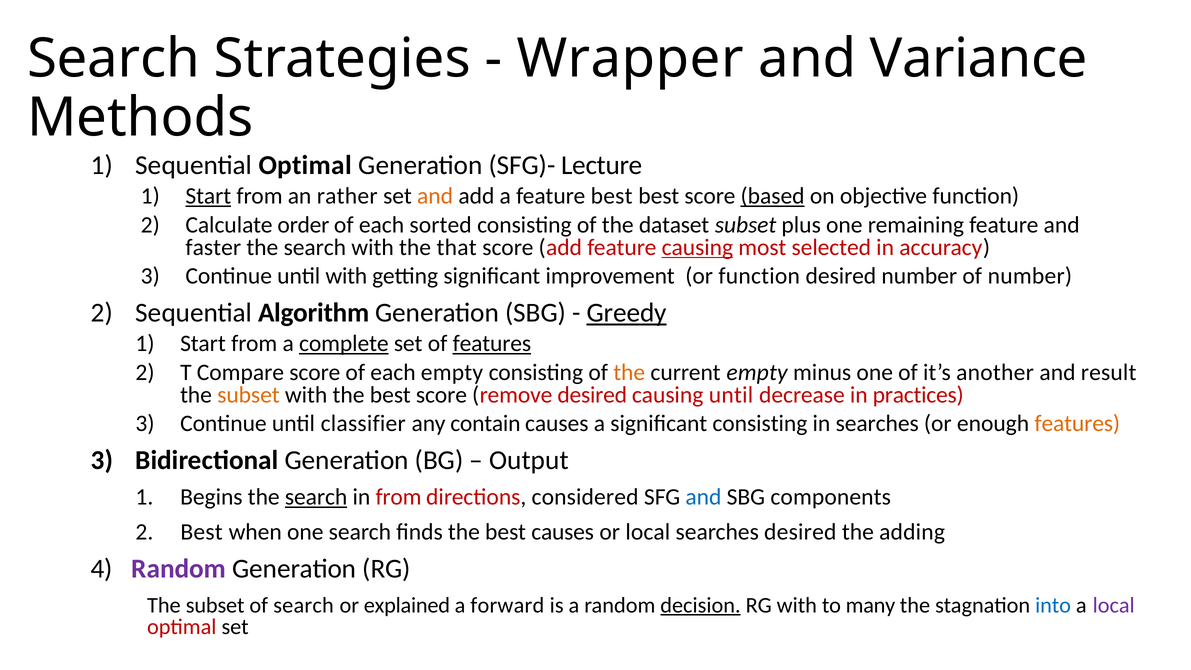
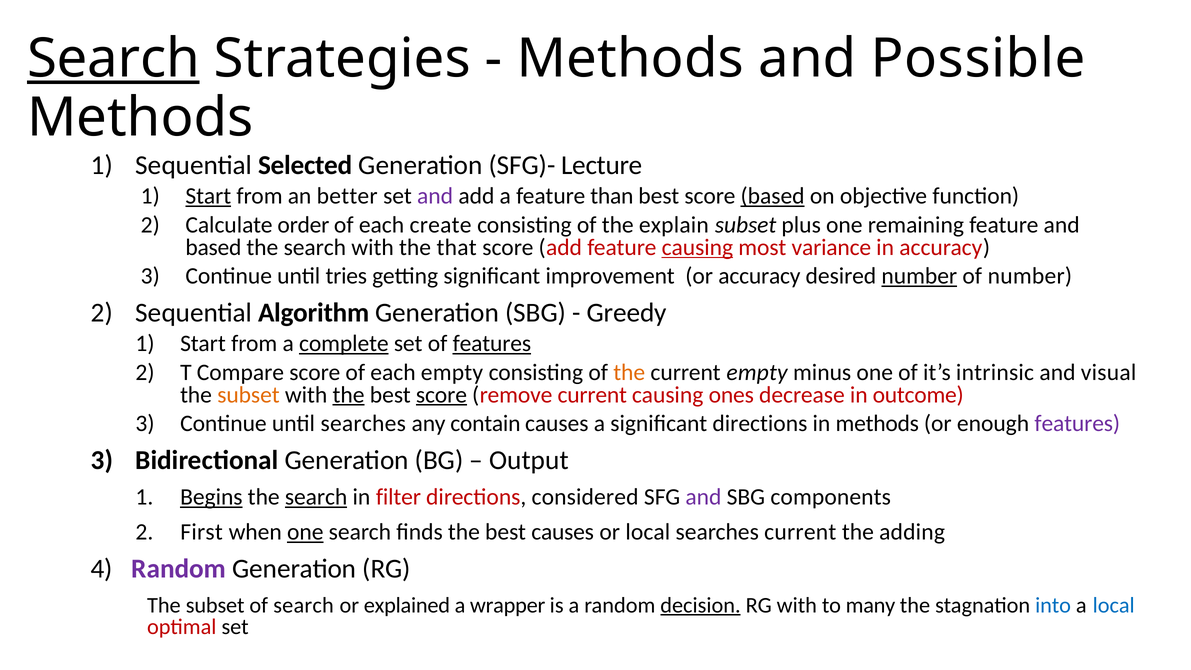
Search at (113, 59) underline: none -> present
Wrapper at (630, 59): Wrapper -> Methods
Variance: Variance -> Possible
Sequential Optimal: Optimal -> Selected
rather: rather -> better
and at (435, 196) colour: orange -> purple
feature best: best -> than
sorted: sorted -> create
dataset: dataset -> explain
faster at (213, 247): faster -> based
selected: selected -> variance
until with: with -> tries
or function: function -> accuracy
number at (919, 276) underline: none -> present
Greedy underline: present -> none
another: another -> intrinsic
result: result -> visual
the at (349, 395) underline: none -> present
score at (441, 395) underline: none -> present
remove desired: desired -> current
causing until: until -> ones
practices: practices -> outcome
until classifier: classifier -> searches
significant consisting: consisting -> directions
in searches: searches -> methods
features at (1077, 424) colour: orange -> purple
Begins underline: none -> present
in from: from -> filter
and at (703, 497) colour: blue -> purple
Best at (202, 532): Best -> First
one at (305, 532) underline: none -> present
searches desired: desired -> current
forward: forward -> wrapper
local at (1114, 605) colour: purple -> blue
